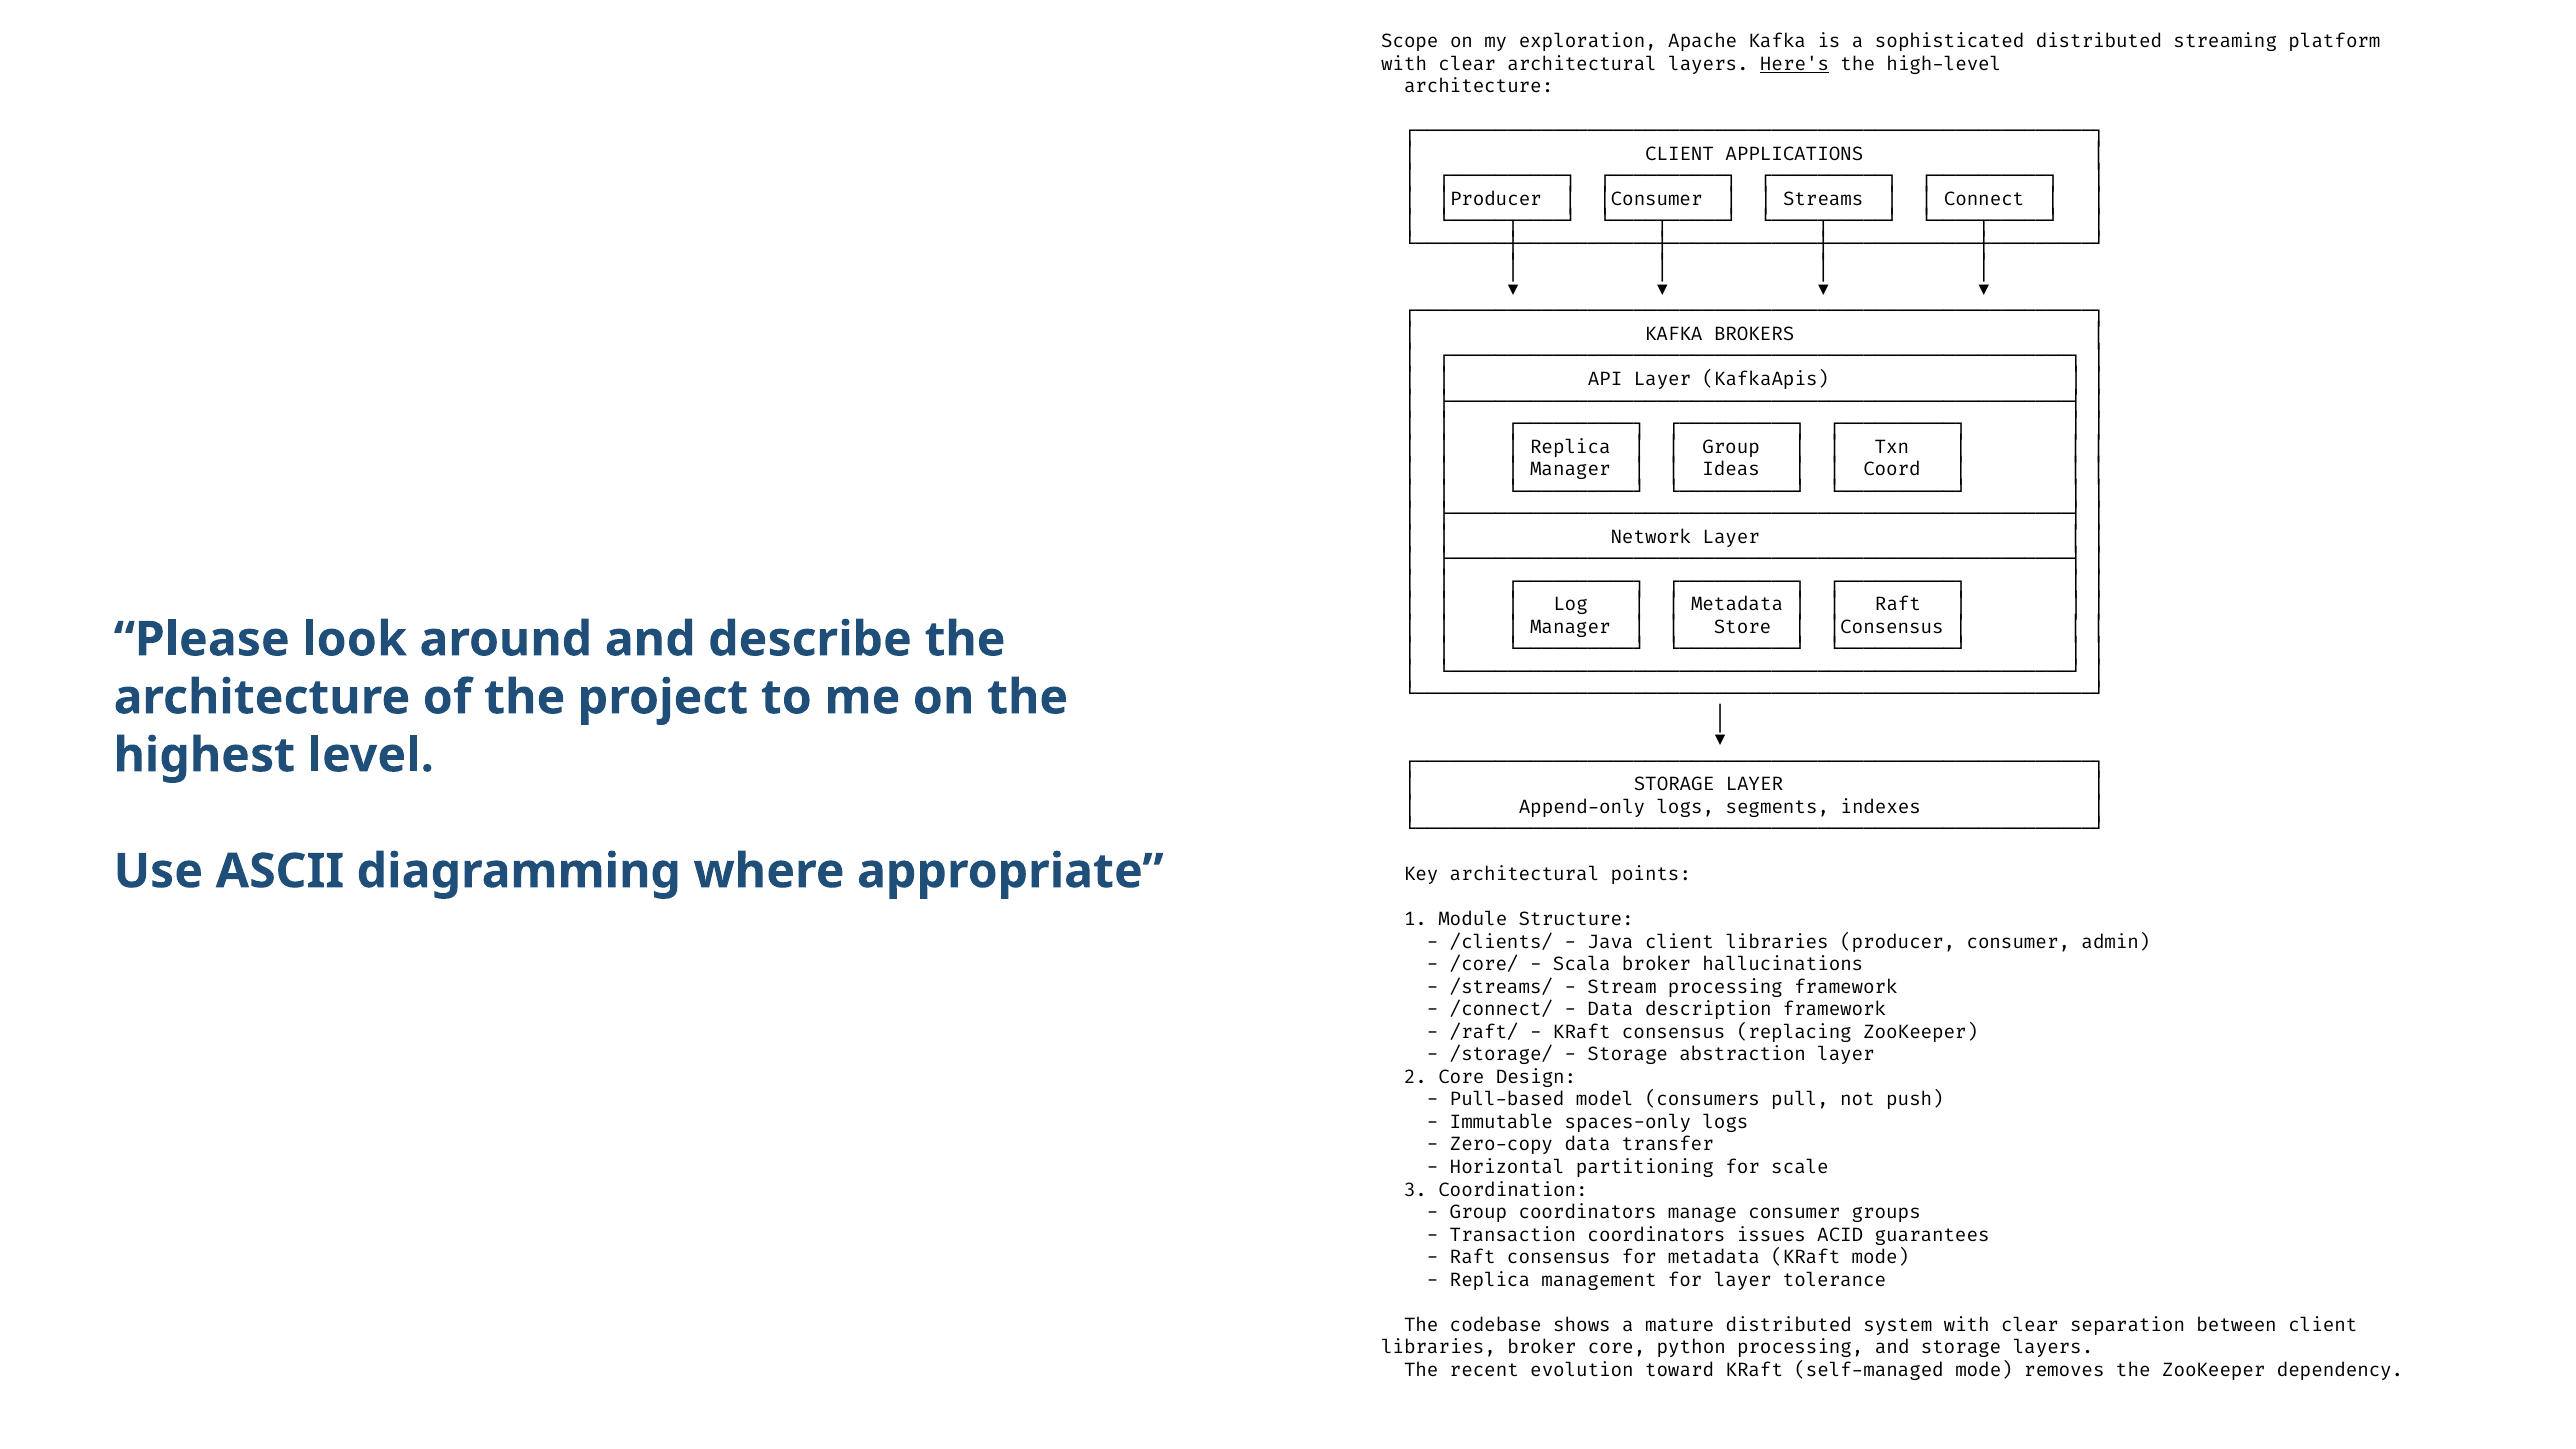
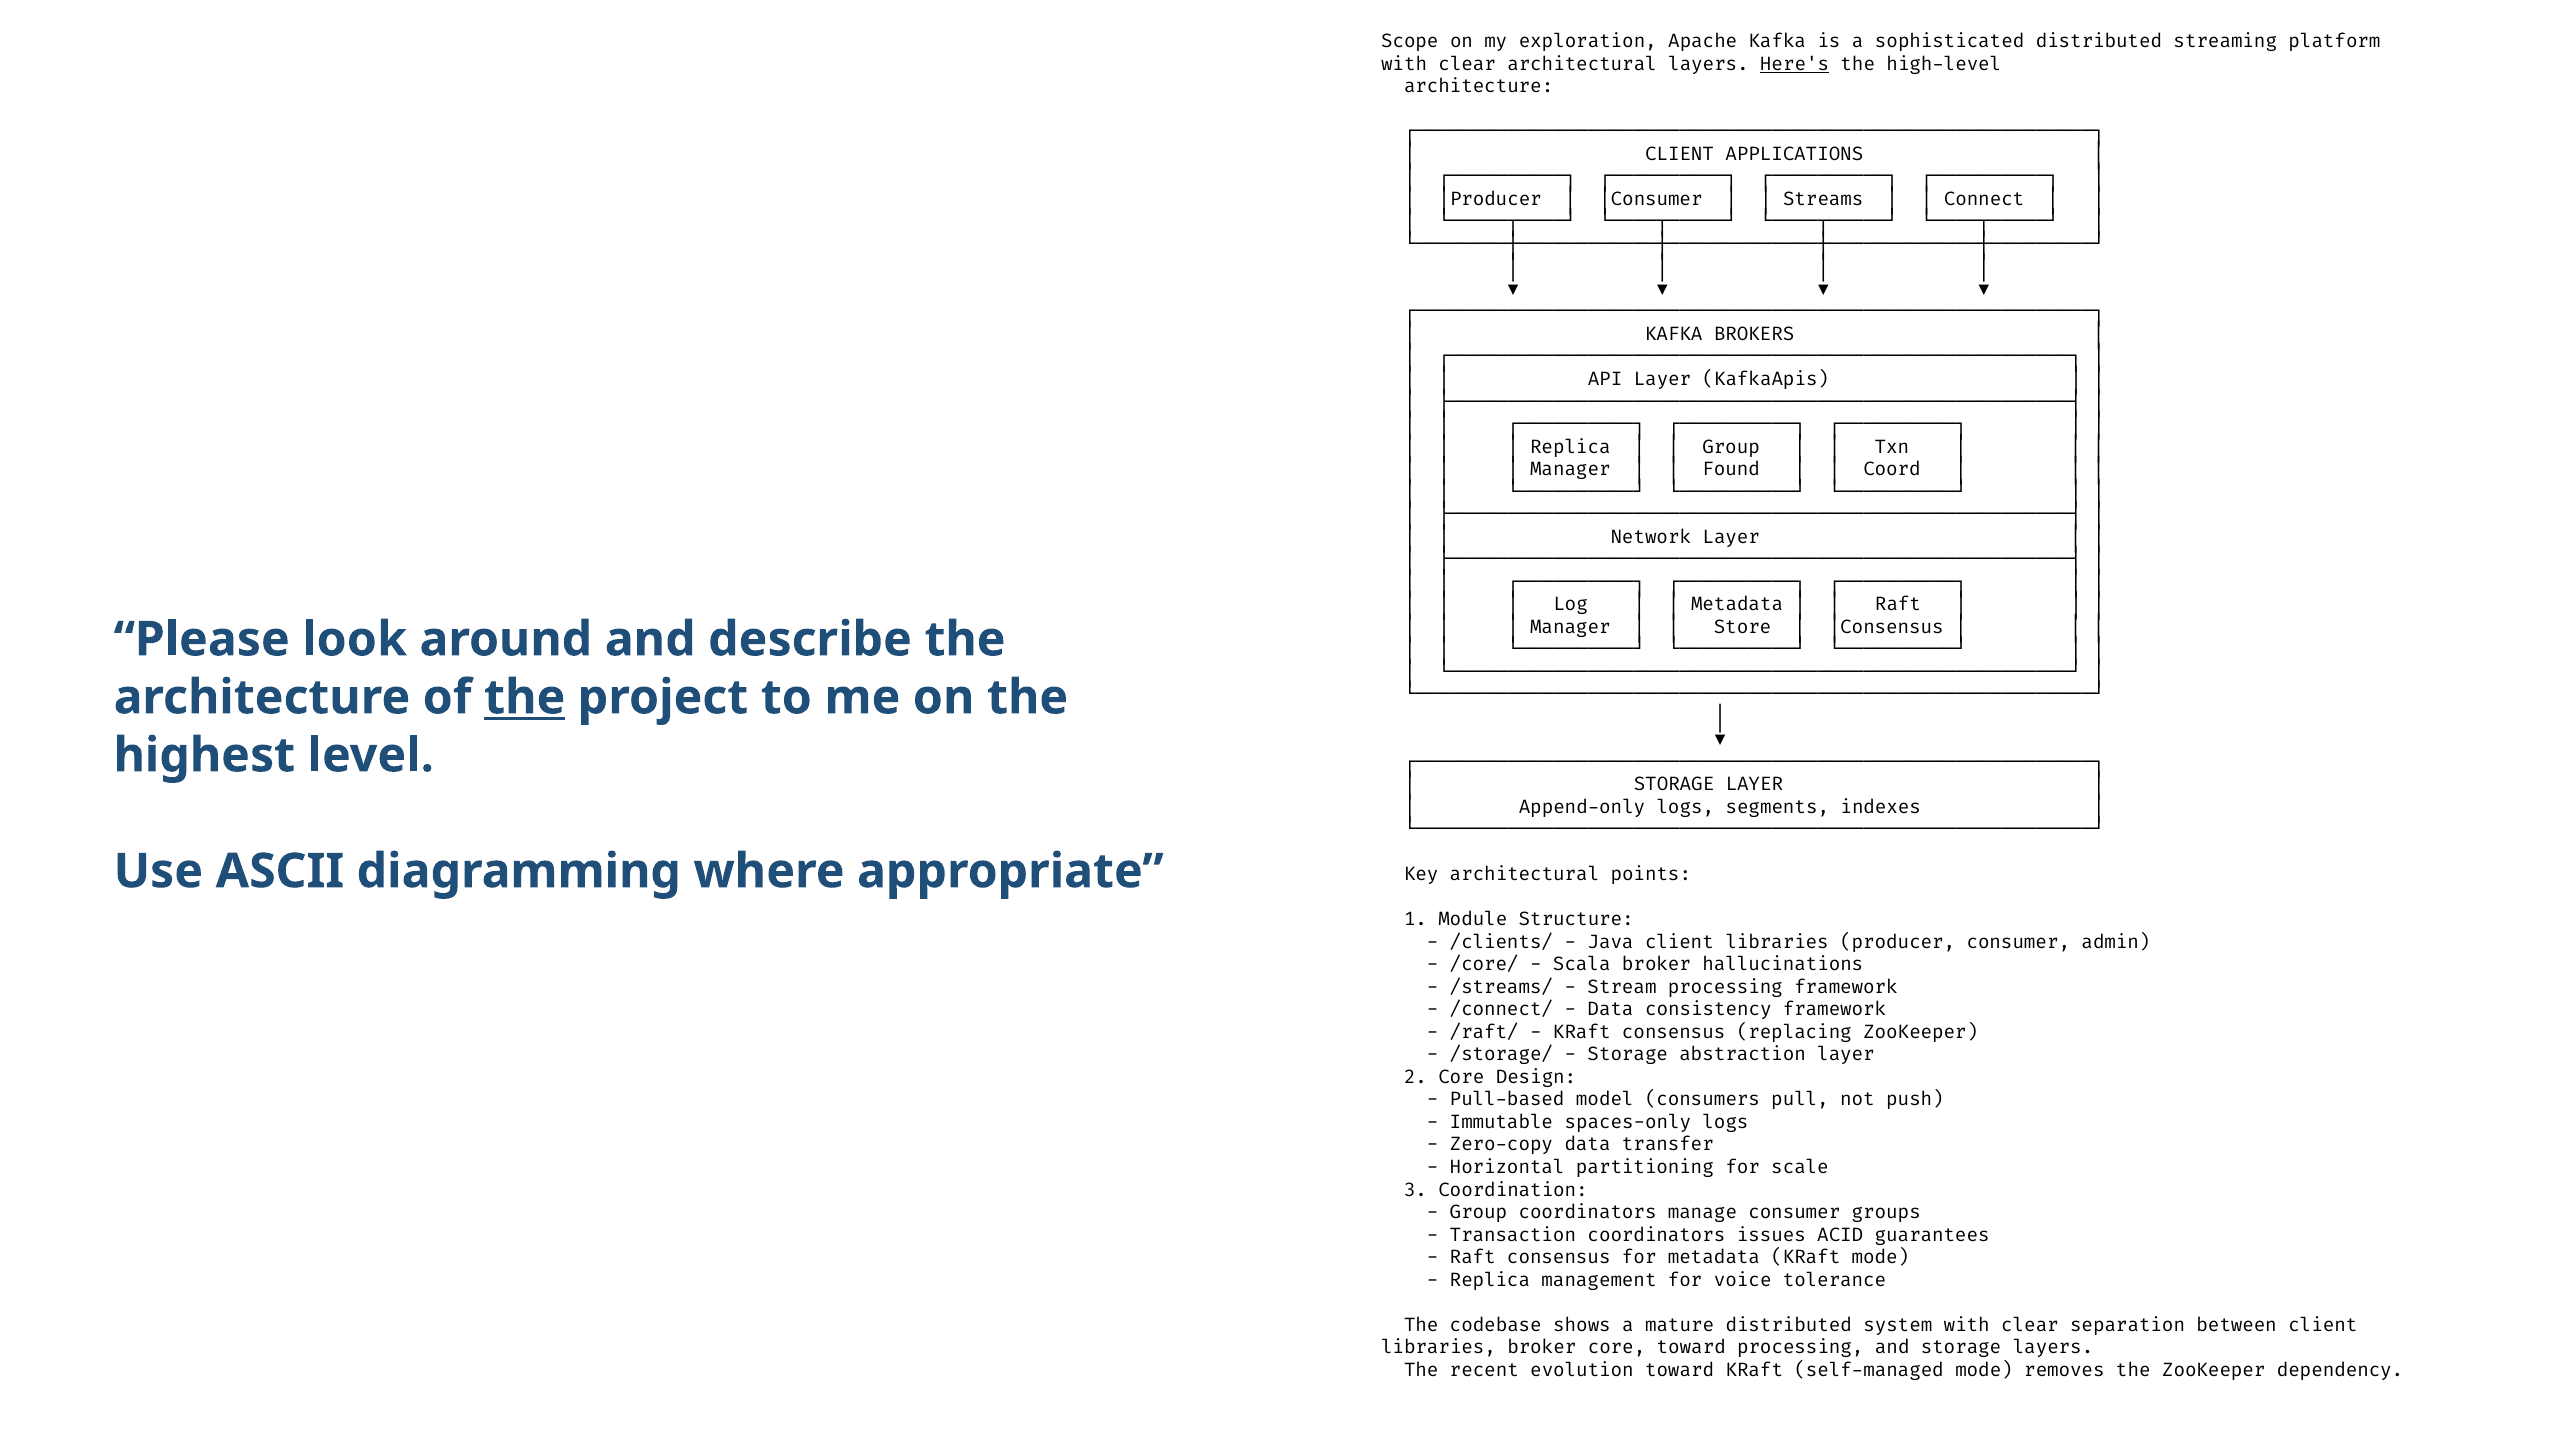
Ideas: Ideas -> Found
the at (525, 697) underline: none -> present
description: description -> consistency
for layer: layer -> voice
core python: python -> toward
